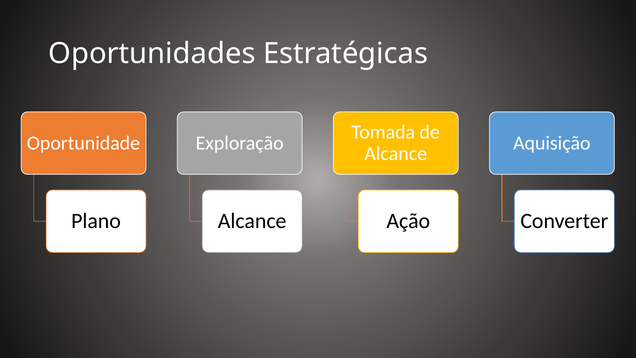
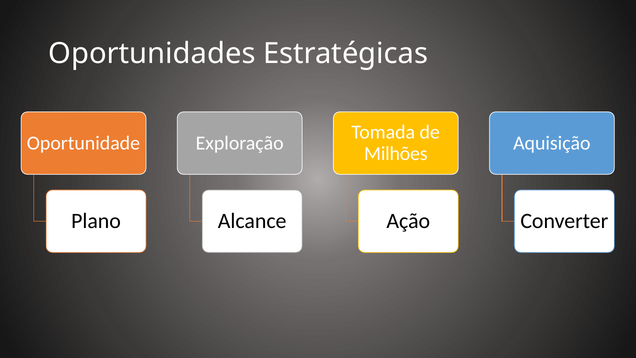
Alcance at (396, 154): Alcance -> Milhões
